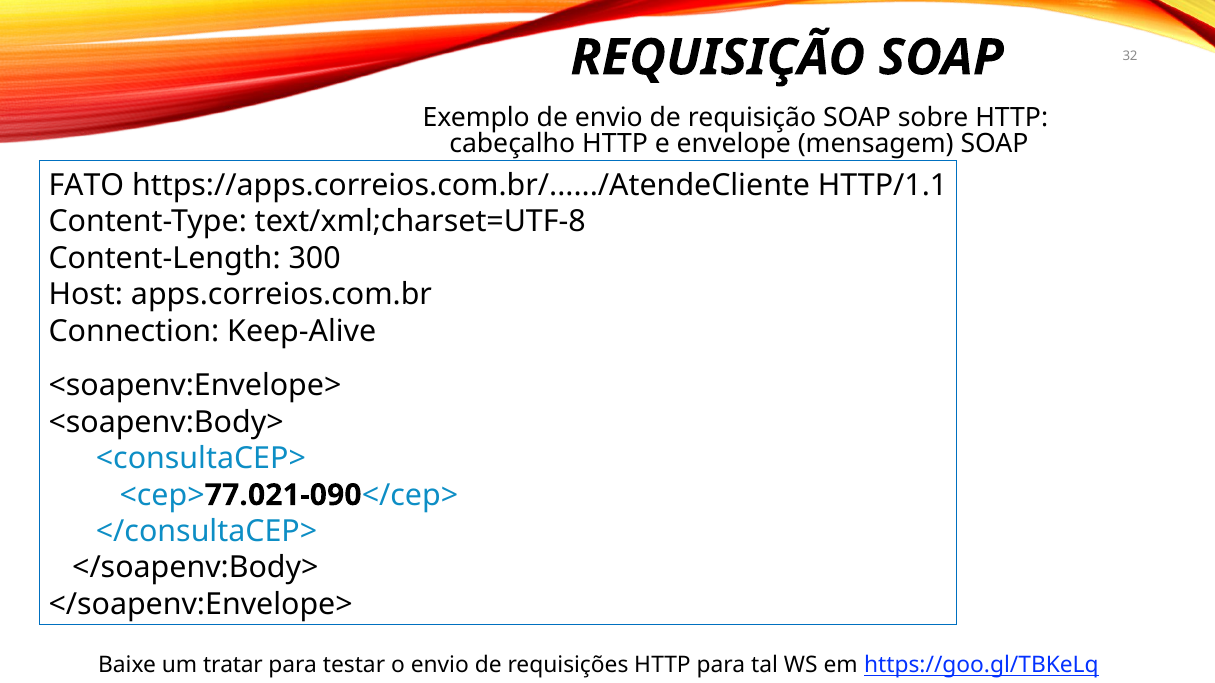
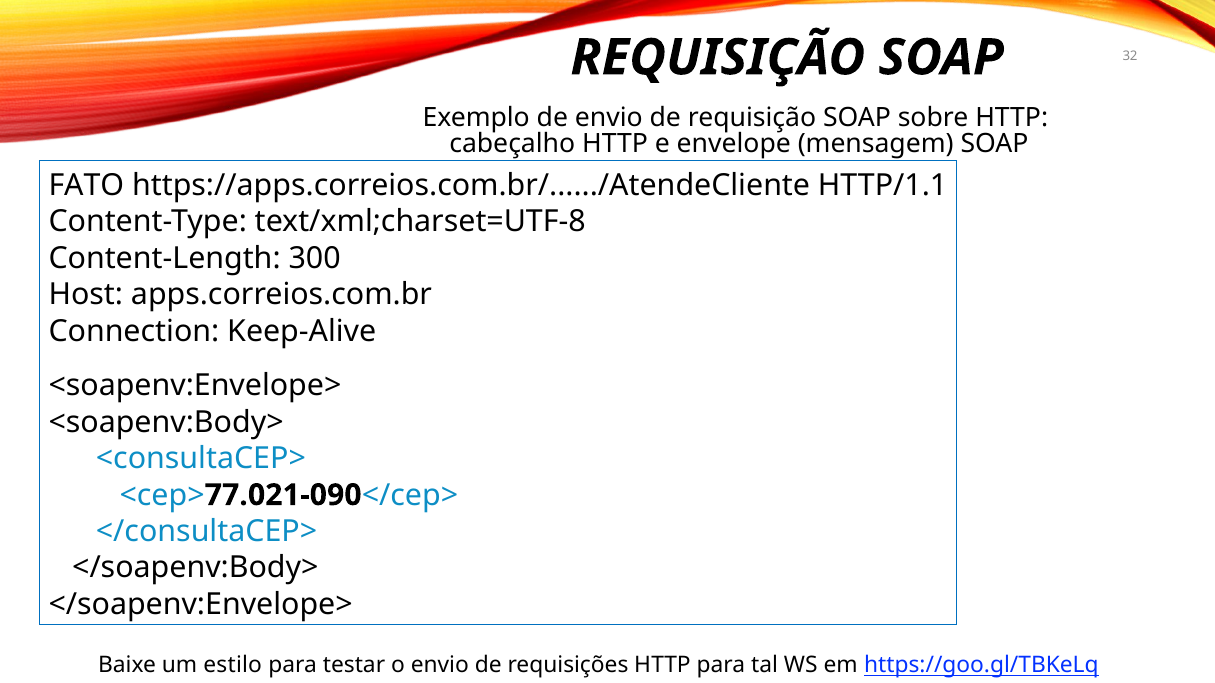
tratar: tratar -> estilo
